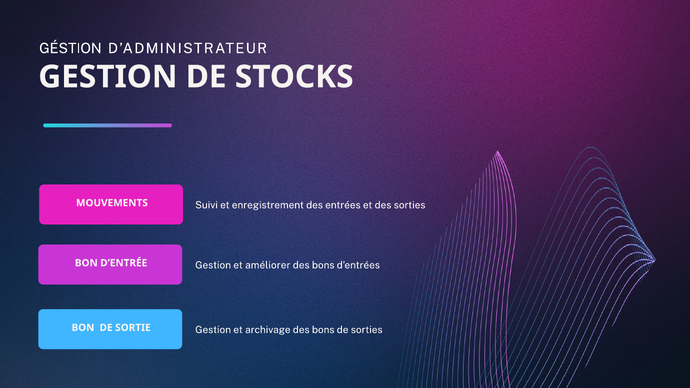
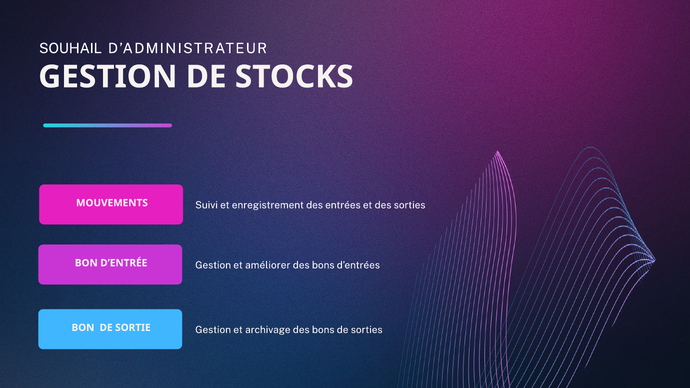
GÉSTION: GÉSTION -> SOUHAIL
